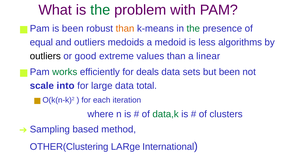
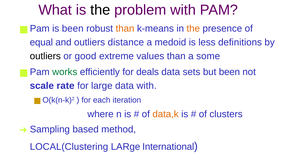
the at (100, 10) colour: green -> black
the at (193, 29) colour: green -> orange
medoids: medoids -> distance
algorithms: algorithms -> definitions
linear: linear -> some
into: into -> rate
data total: total -> with
data,k colour: green -> orange
OTHER(Clustering: OTHER(Clustering -> LOCAL(Clustering
